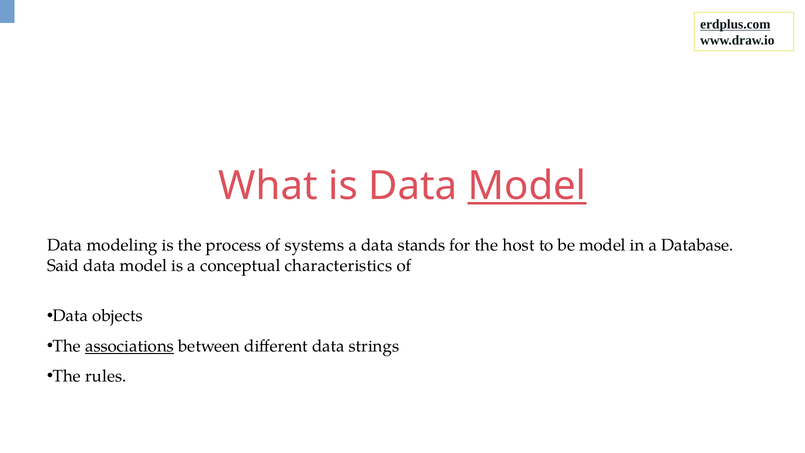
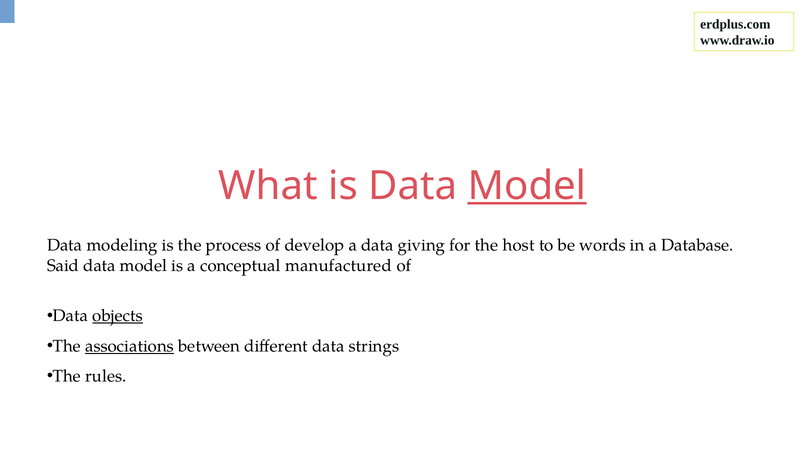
erdplus.com underline: present -> none
systems: systems -> develop
stands: stands -> giving
be model: model -> words
characteristics: characteristics -> manufactured
objects underline: none -> present
